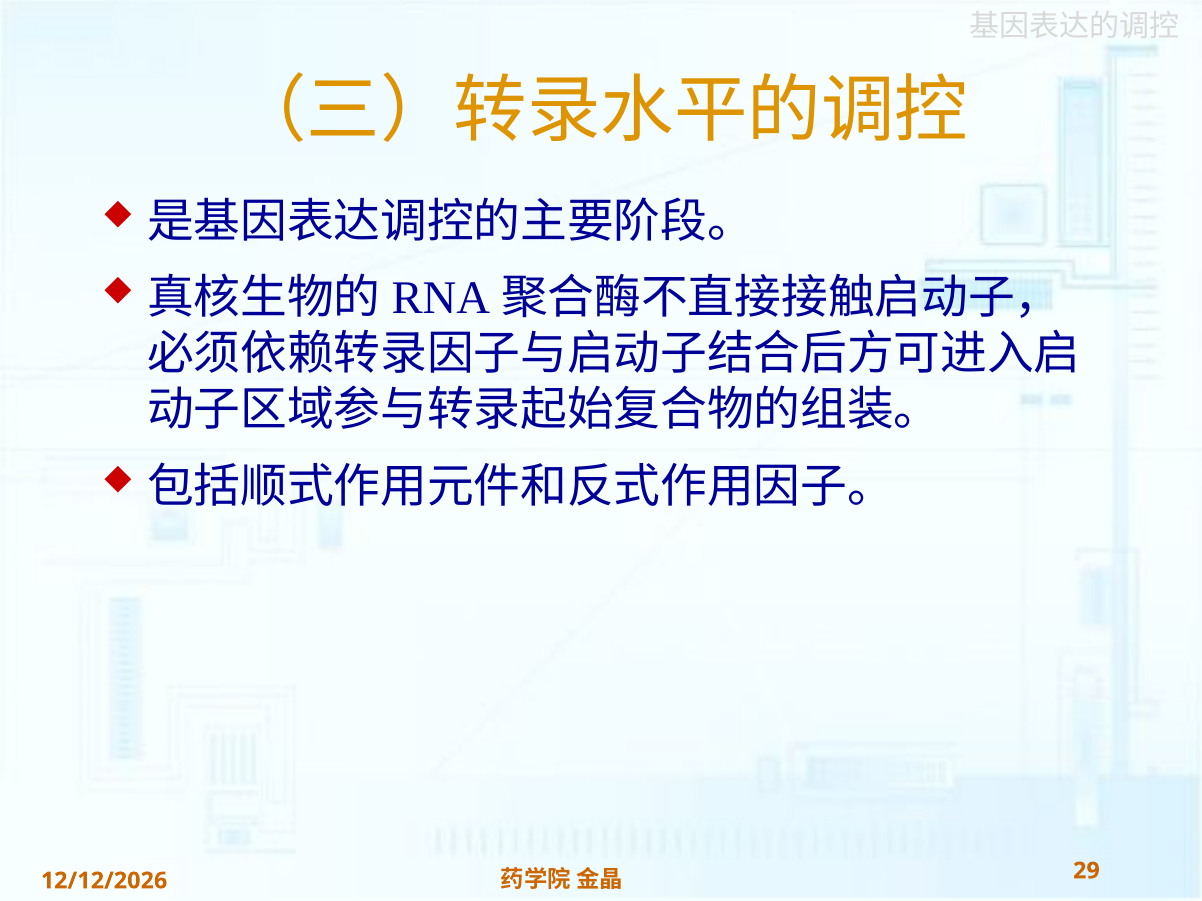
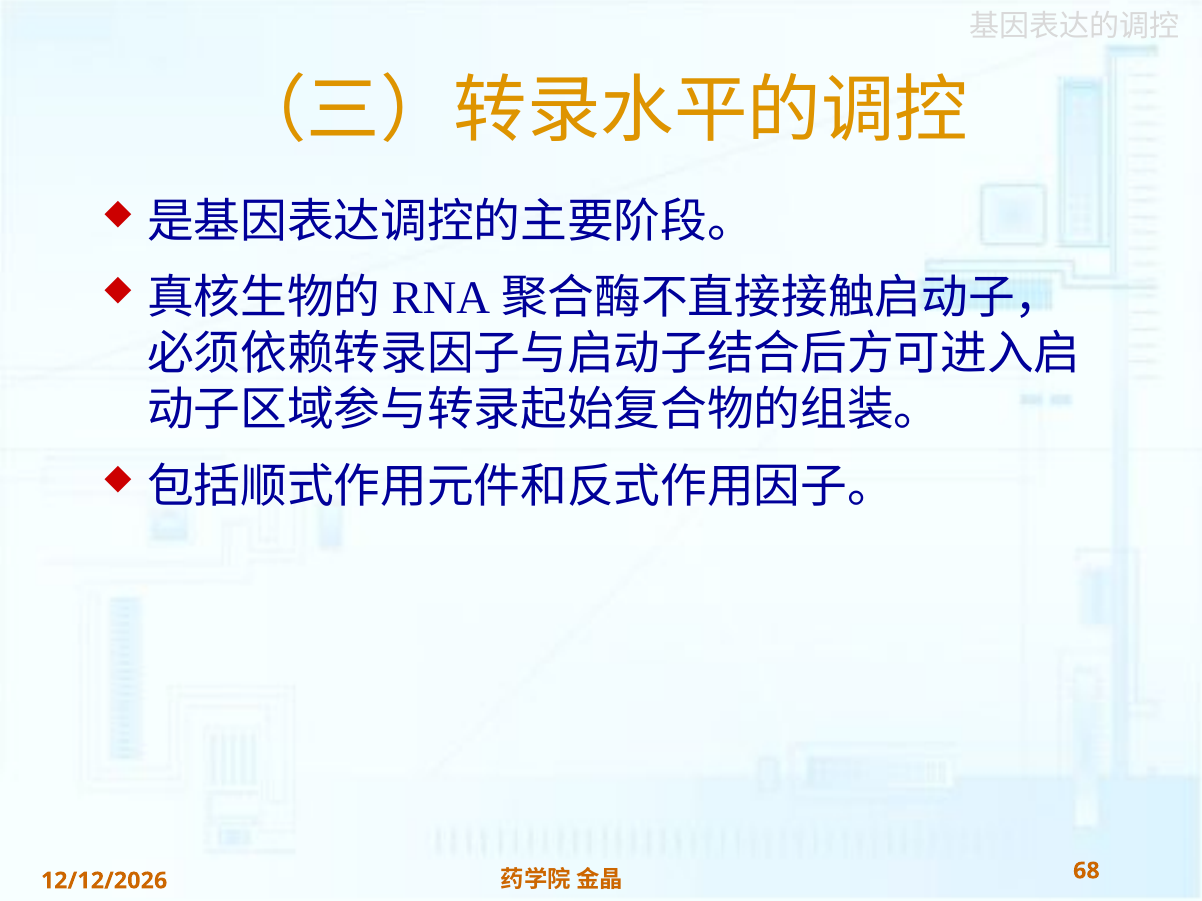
29: 29 -> 68
